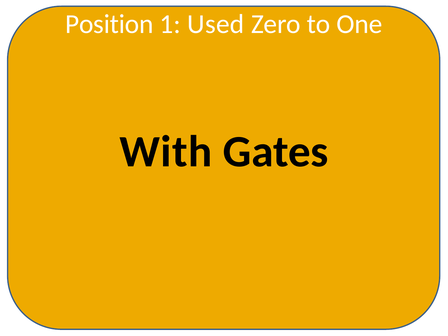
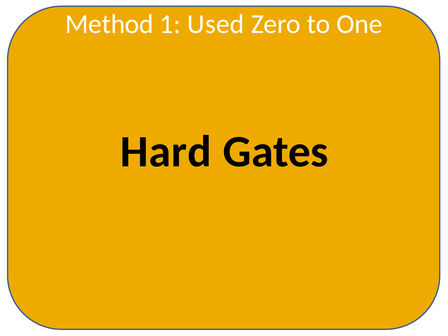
Position: Position -> Method
With: With -> Hard
